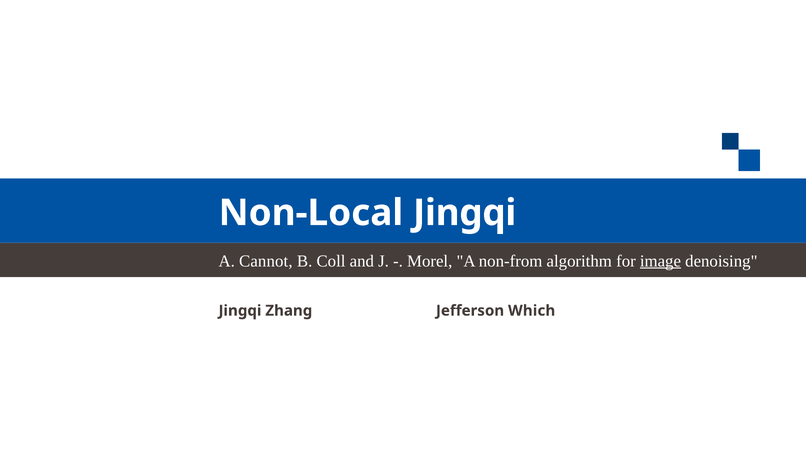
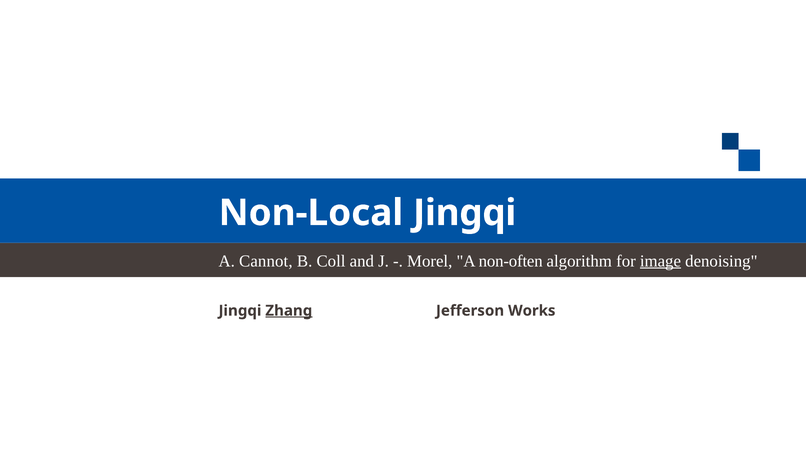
non-from: non-from -> non-often
Zhang underline: none -> present
Which: Which -> Works
